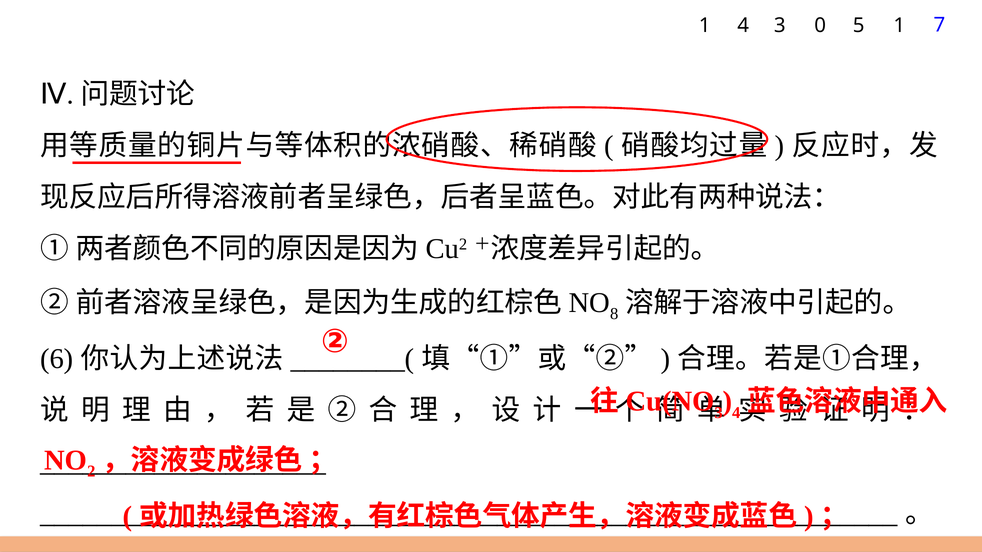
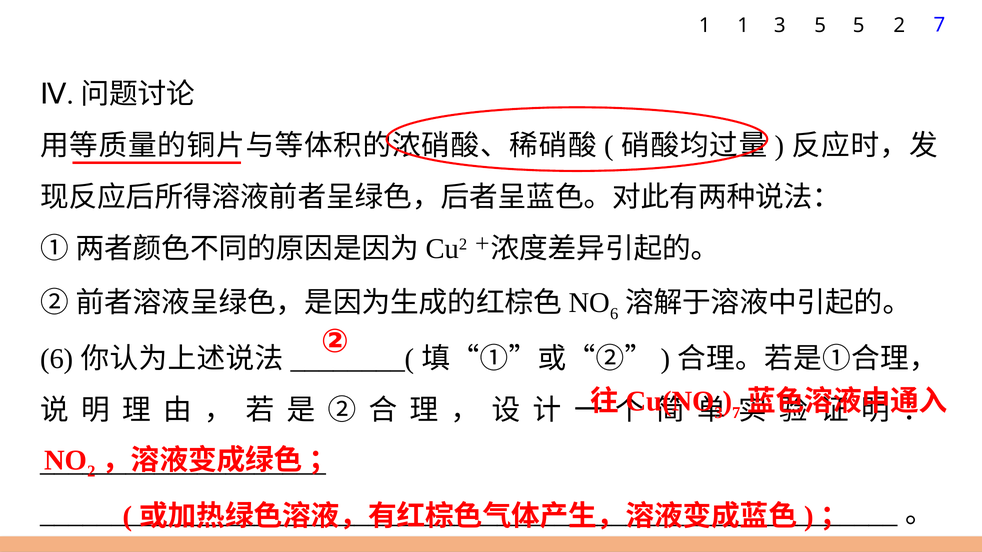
1 4: 4 -> 1
3 0: 0 -> 5
5 1: 1 -> 2
8 at (614, 314): 8 -> 6
4 at (736, 413): 4 -> 7
